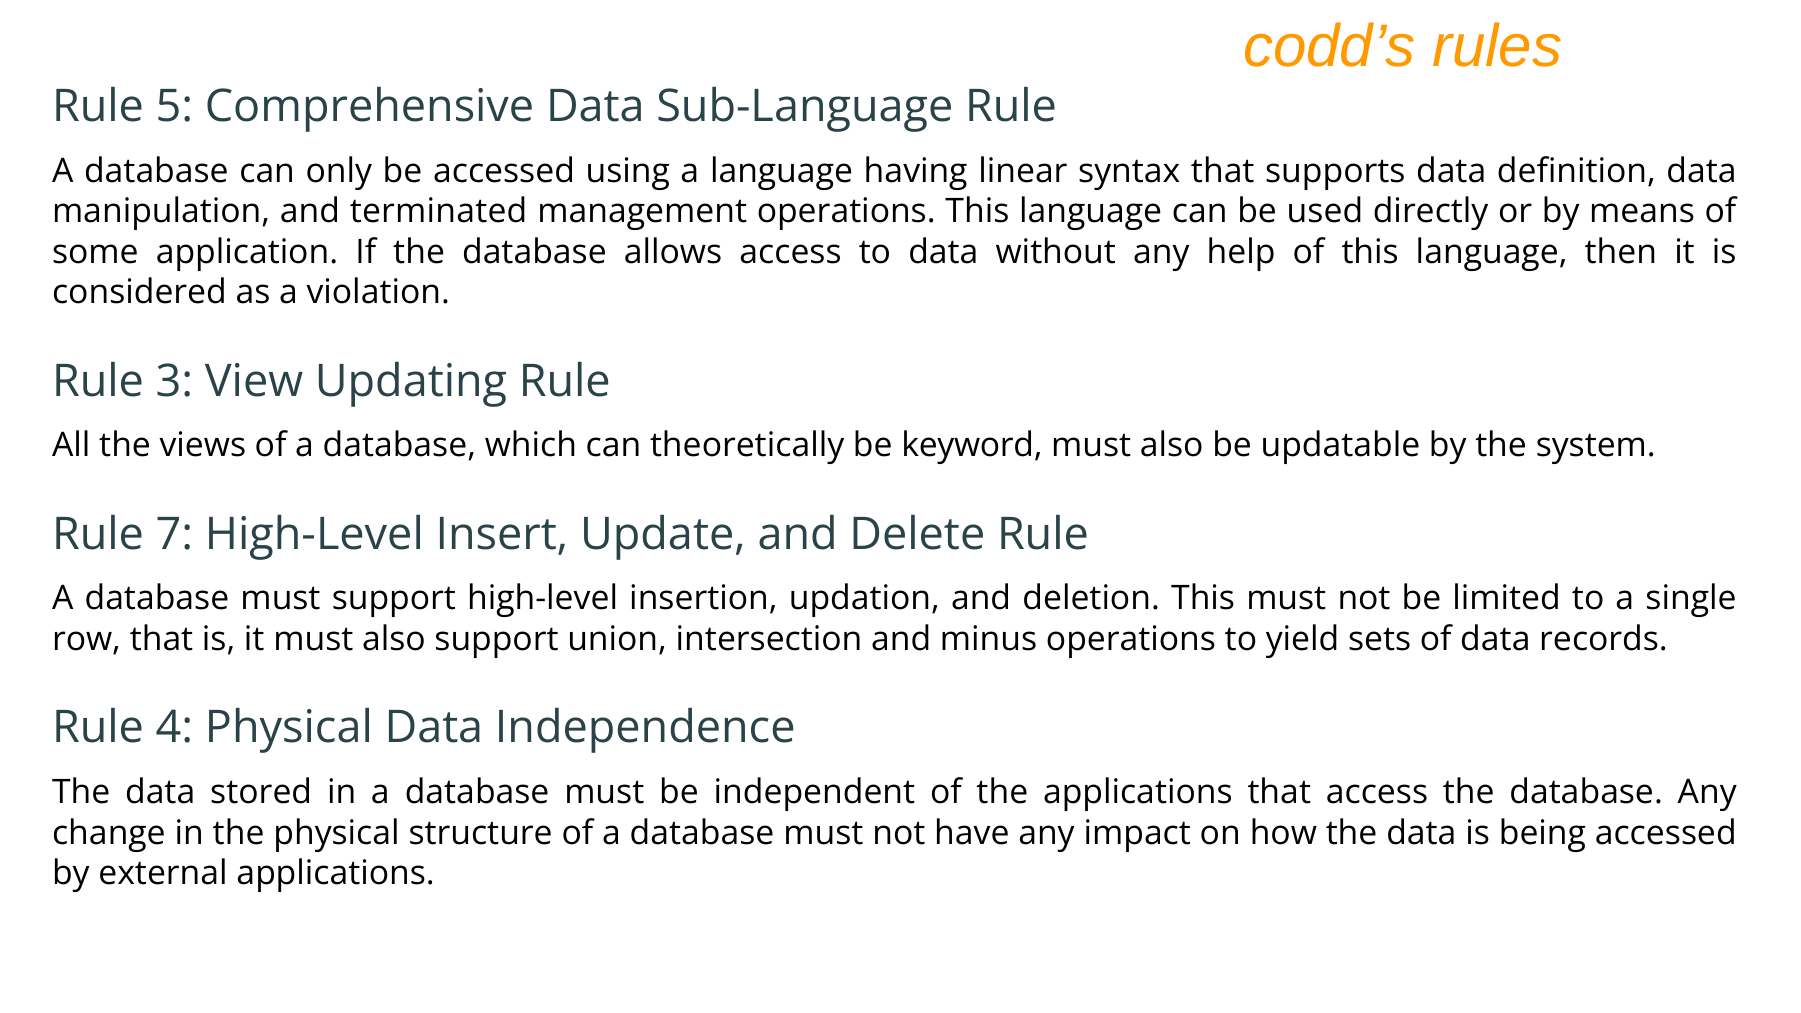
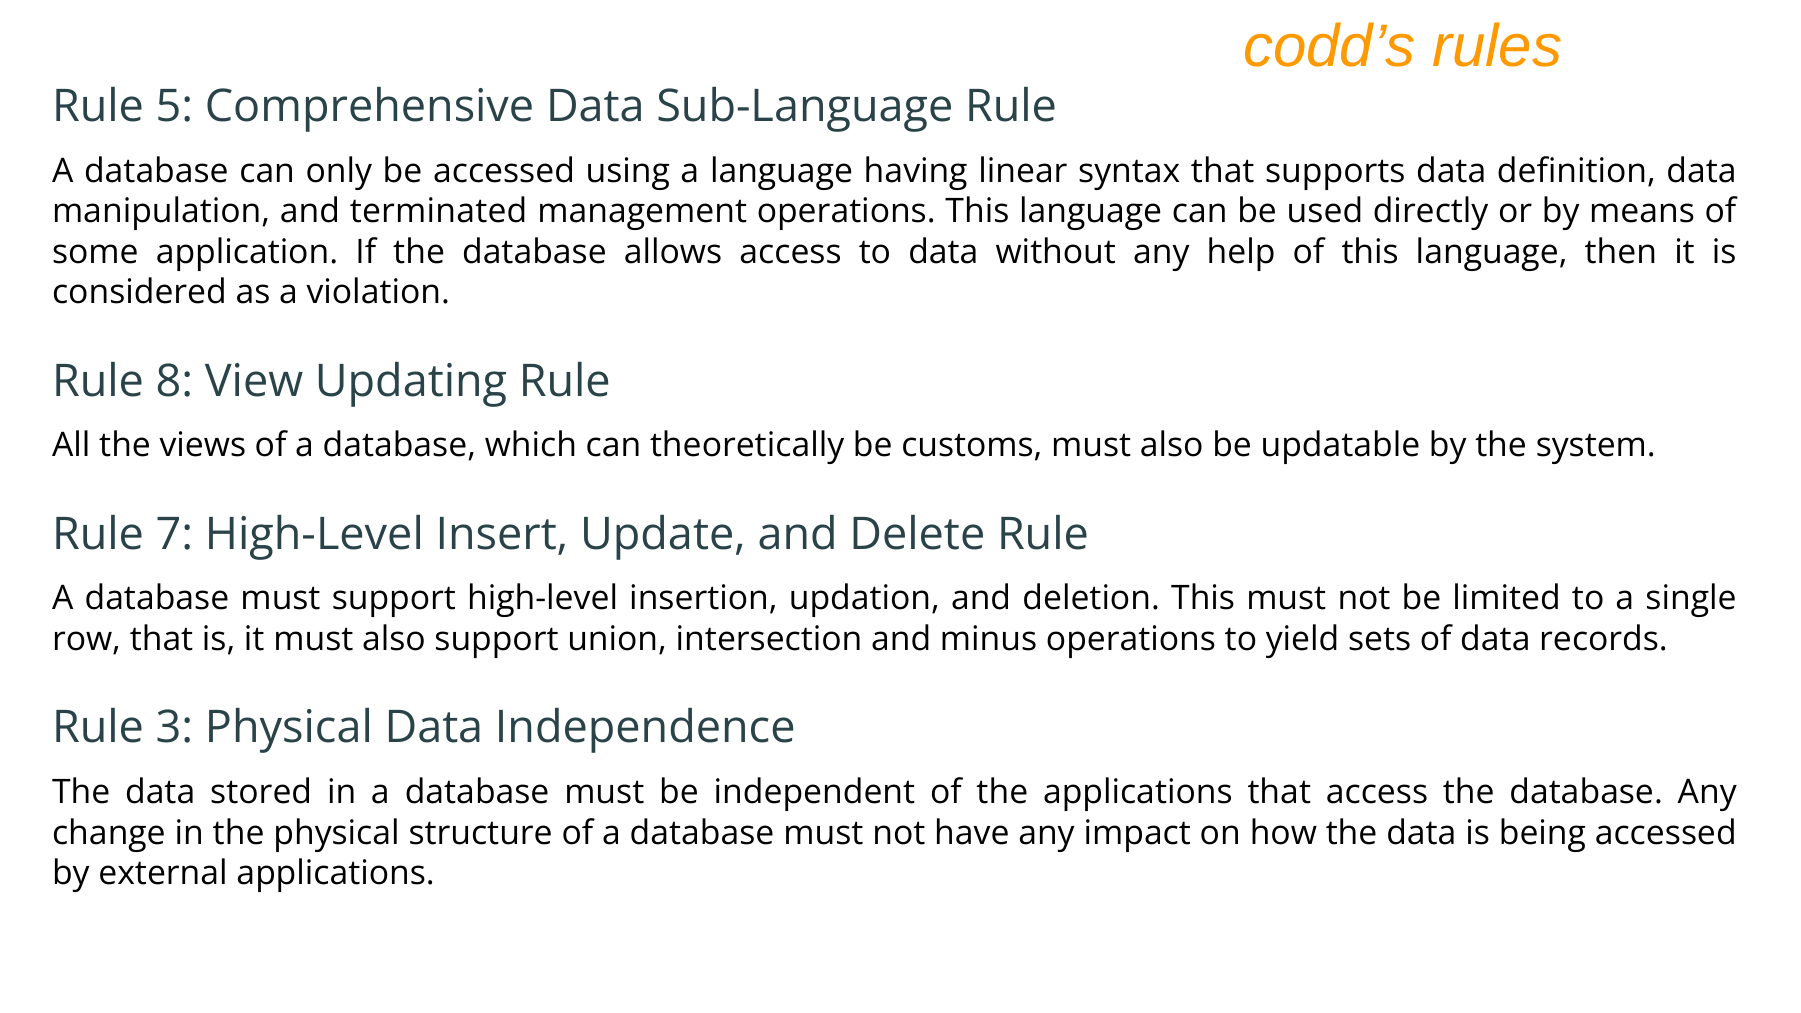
3: 3 -> 8
keyword: keyword -> customs
4: 4 -> 3
